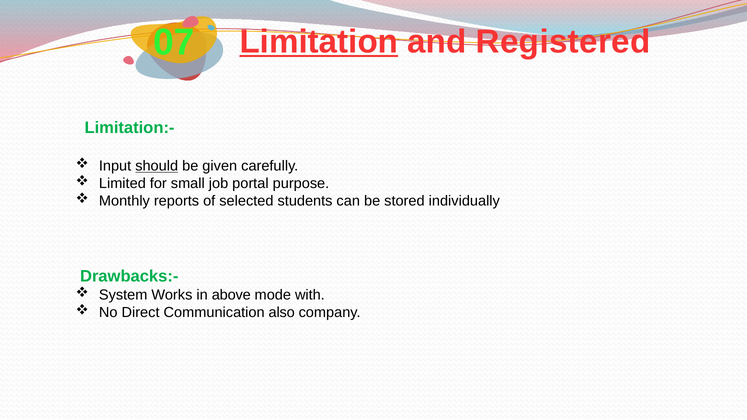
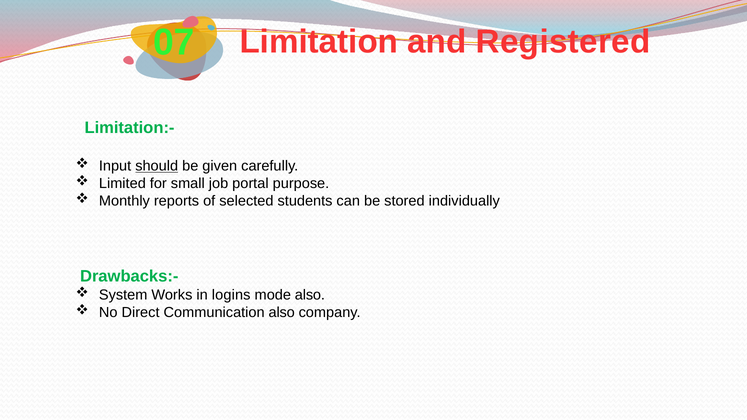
Limitation underline: present -> none
above: above -> logins
mode with: with -> also
